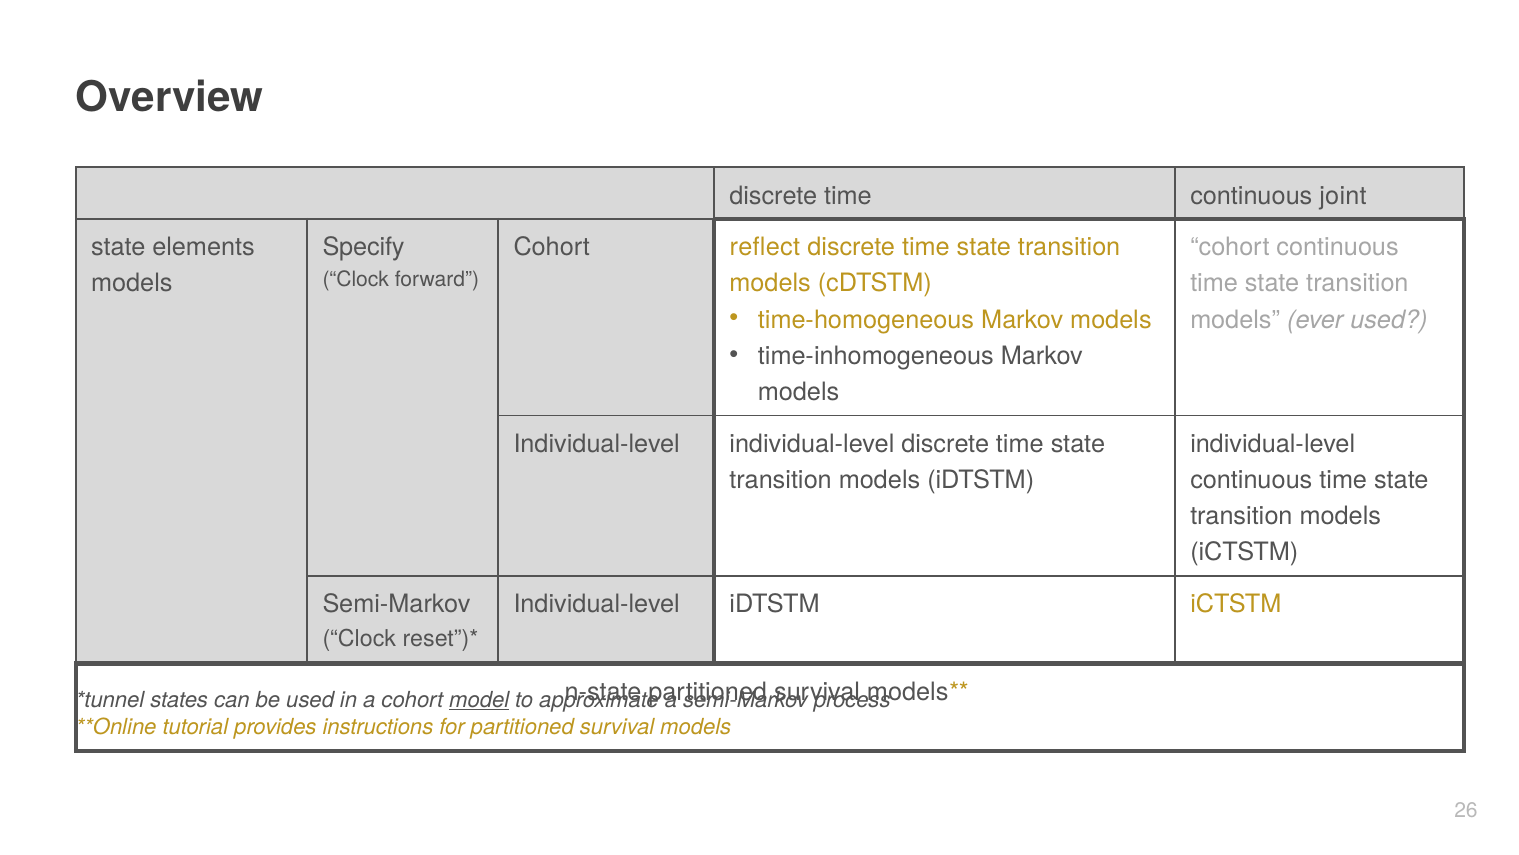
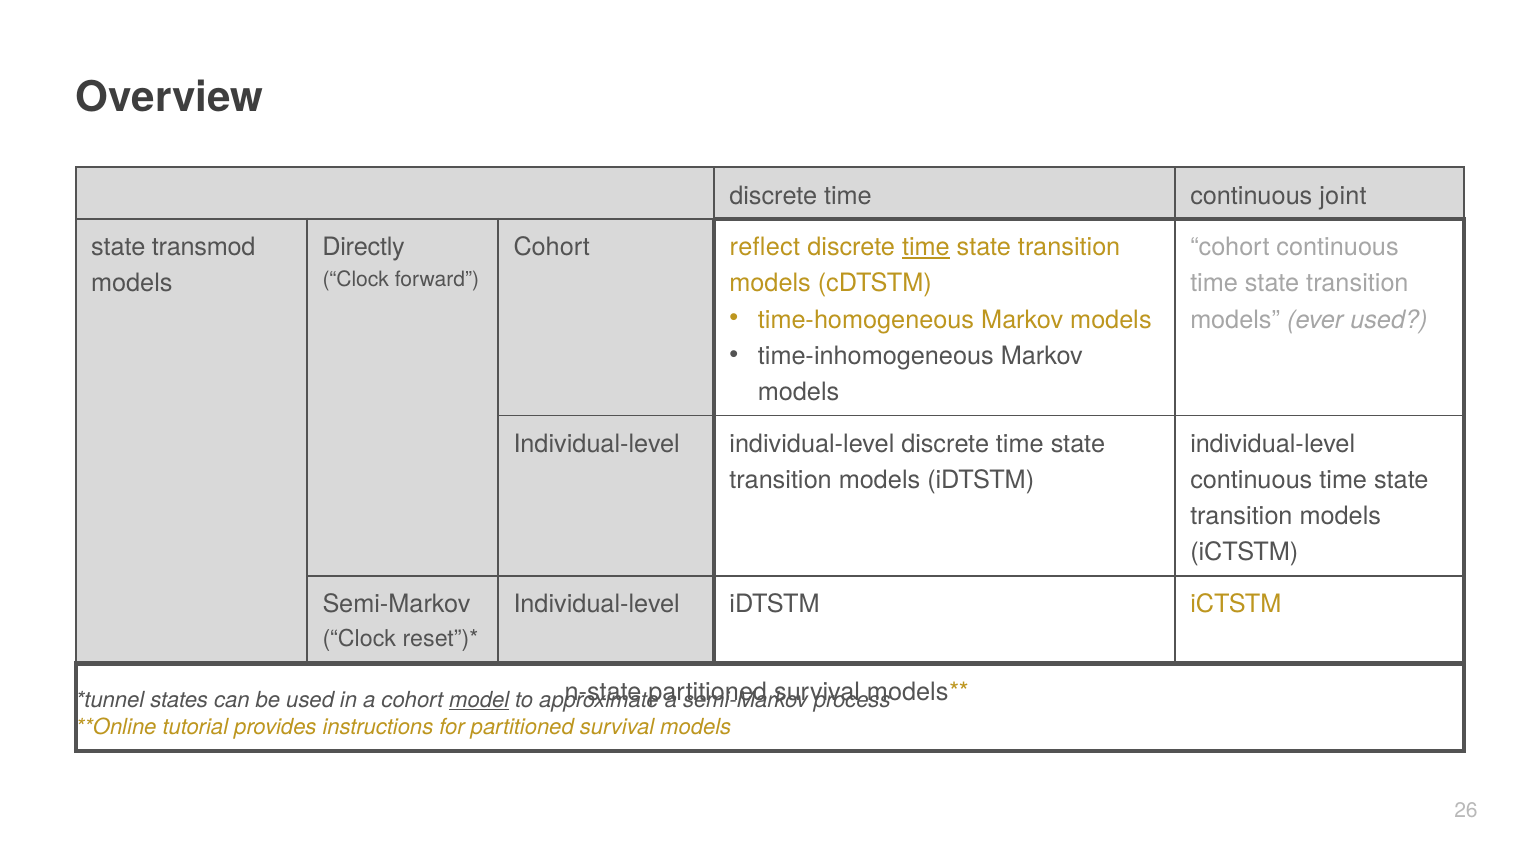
elements: elements -> transmod
Specify: Specify -> Directly
time at (926, 247) underline: none -> present
